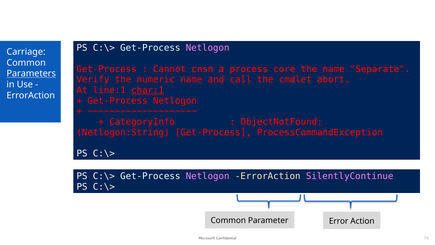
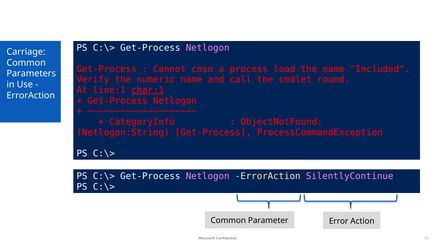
core: core -> load
Separate: Separate -> Included
Parameters underline: present -> none
abort: abort -> round
